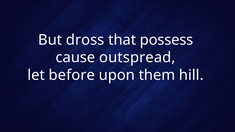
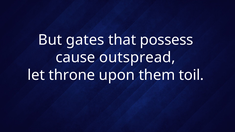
dross: dross -> gates
before: before -> throne
hill: hill -> toil
